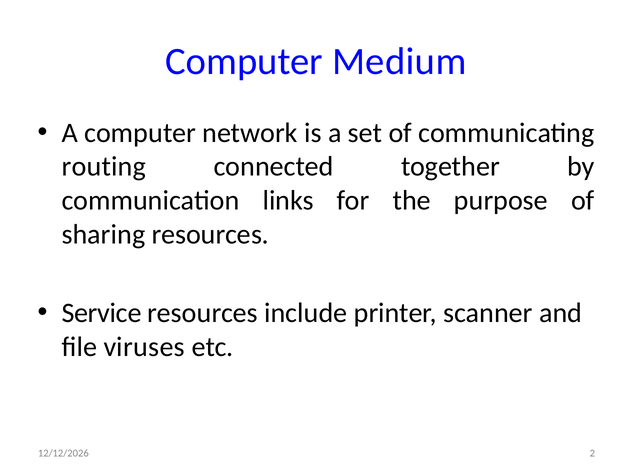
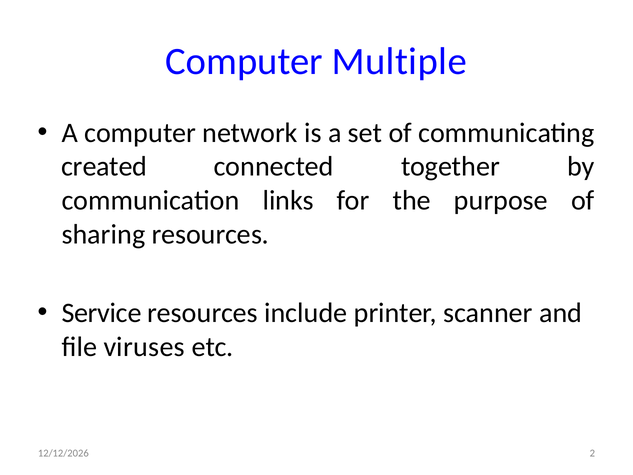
Medium: Medium -> Multiple
routing: routing -> created
